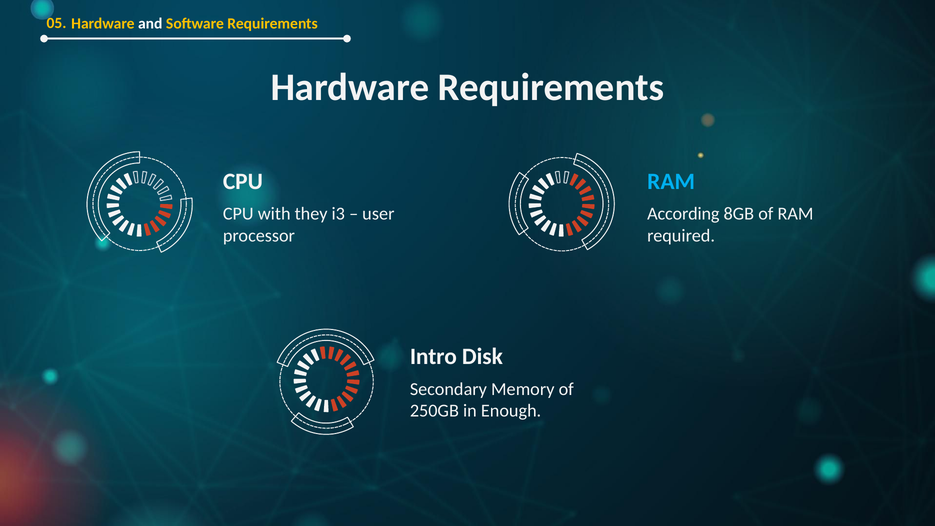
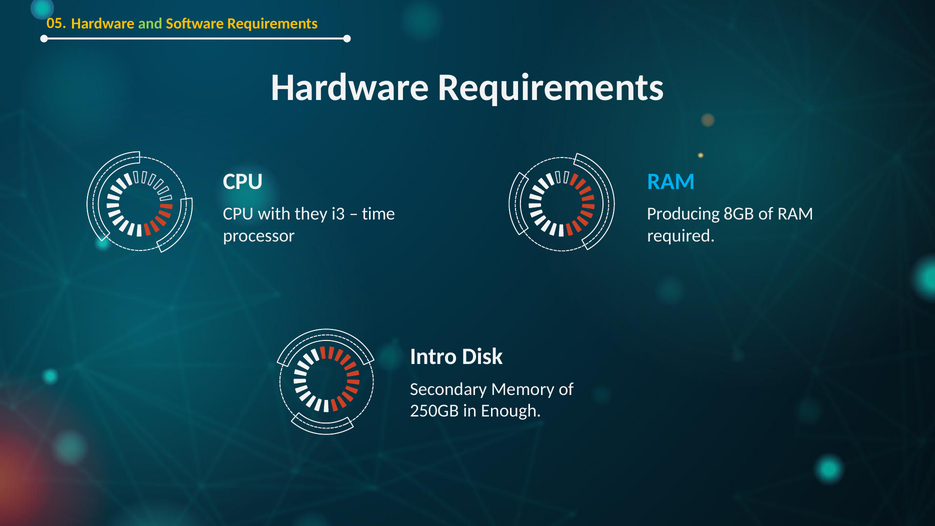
and colour: white -> light green
user: user -> time
According: According -> Producing
